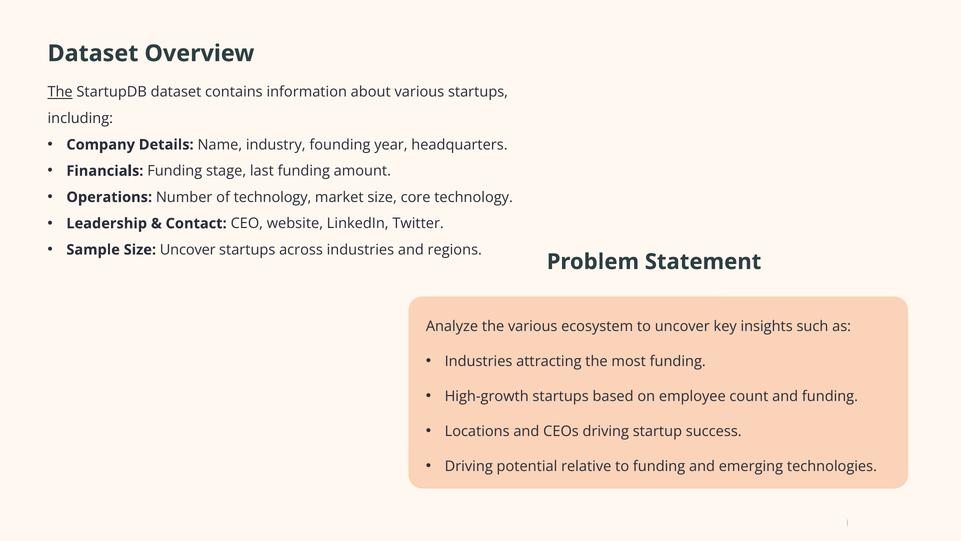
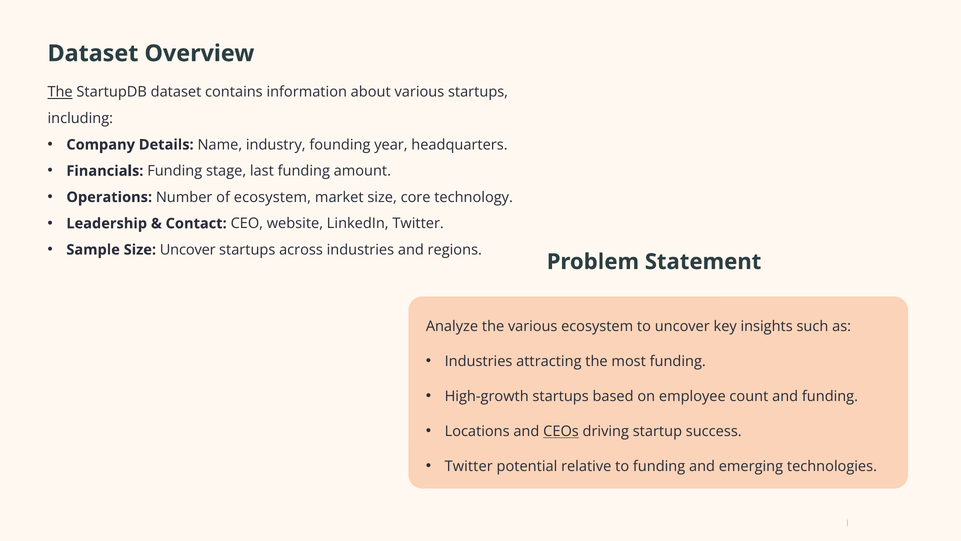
of technology: technology -> ecosystem
CEOs underline: none -> present
Driving at (469, 466): Driving -> Twitter
